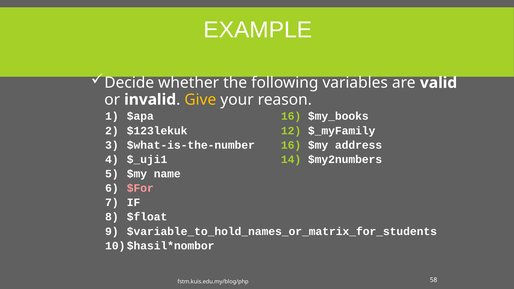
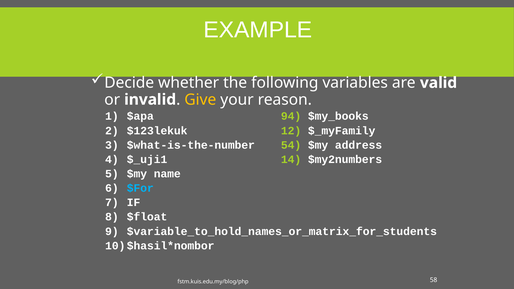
$apa 16: 16 -> 94
$what-is-the-number 16: 16 -> 54
$For colour: pink -> light blue
